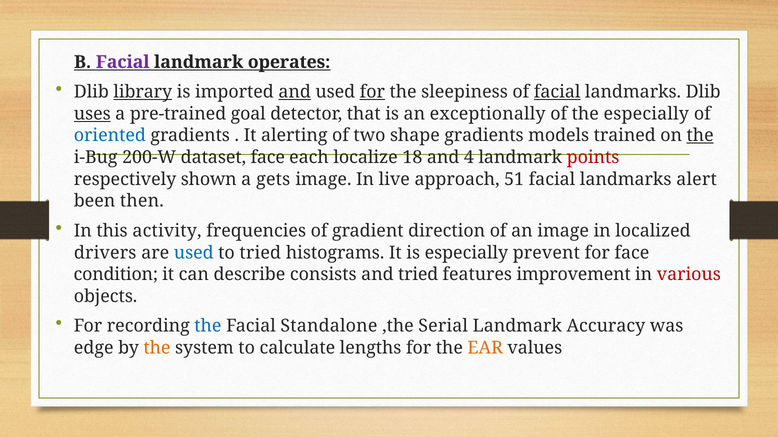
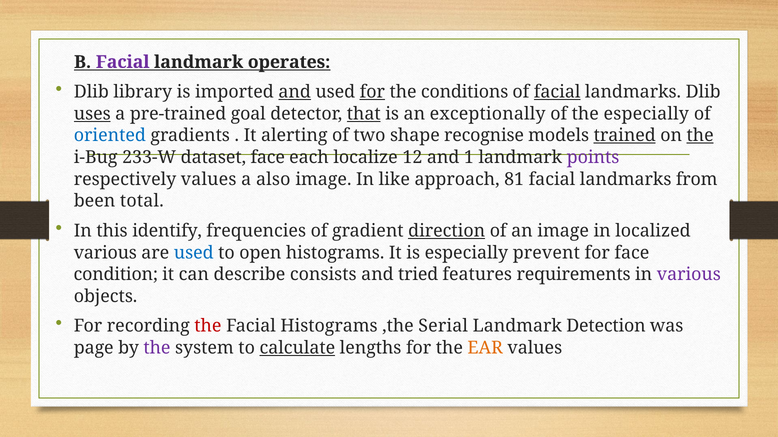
library underline: present -> none
sleepiness: sleepiness -> conditions
that underline: none -> present
shape gradients: gradients -> recognise
trained underline: none -> present
200-W: 200-W -> 233-W
18: 18 -> 12
4: 4 -> 1
points colour: red -> purple
respectively shown: shown -> values
gets: gets -> also
live: live -> like
51: 51 -> 81
alert: alert -> from
then: then -> total
activity: activity -> identify
direction underline: none -> present
drivers at (105, 253): drivers -> various
to tried: tried -> open
improvement: improvement -> requirements
various at (689, 275) colour: red -> purple
the at (208, 327) colour: blue -> red
Facial Standalone: Standalone -> Histograms
Accuracy: Accuracy -> Detection
edge: edge -> page
the at (157, 348) colour: orange -> purple
calculate underline: none -> present
